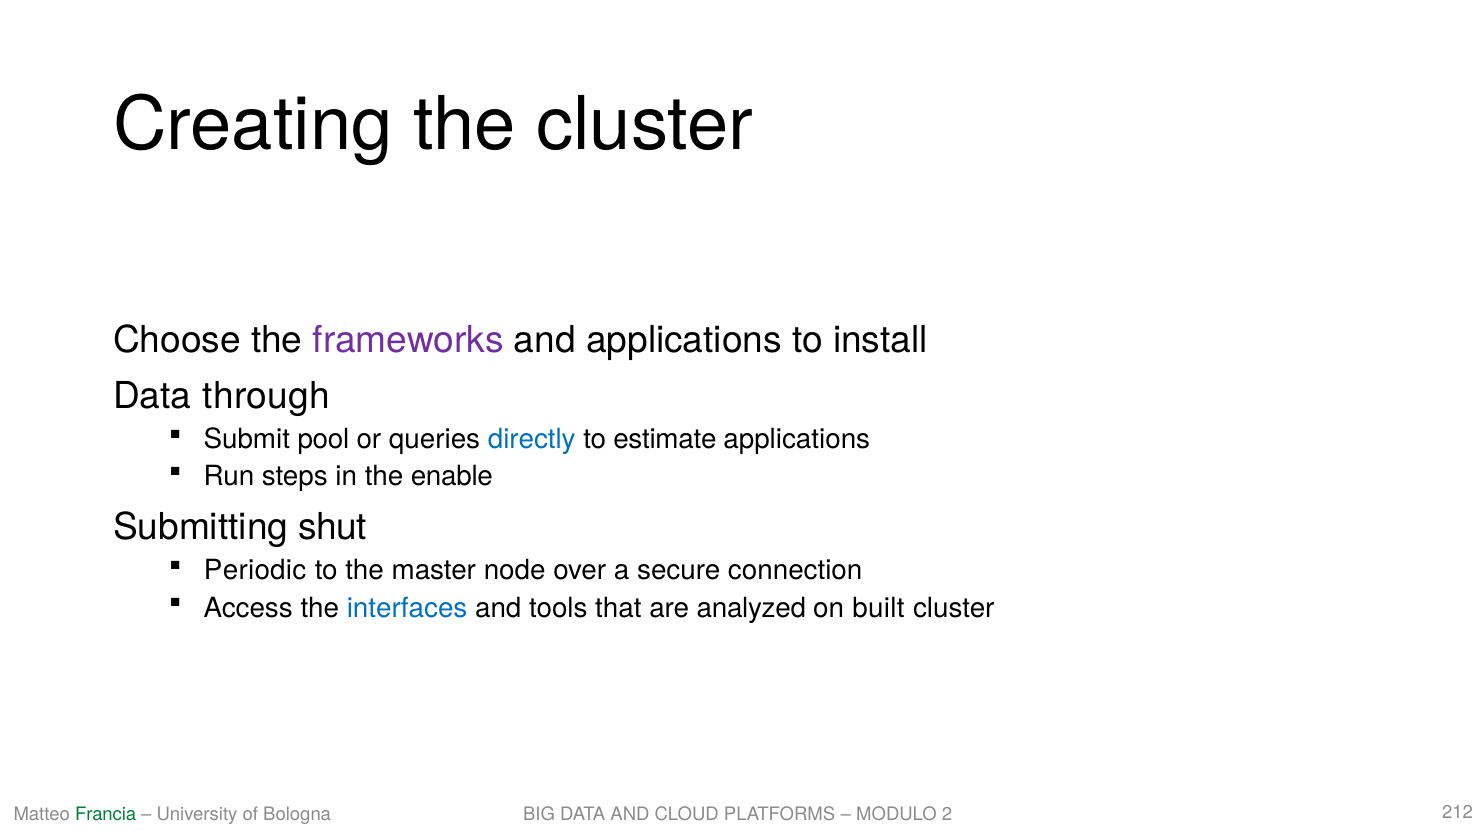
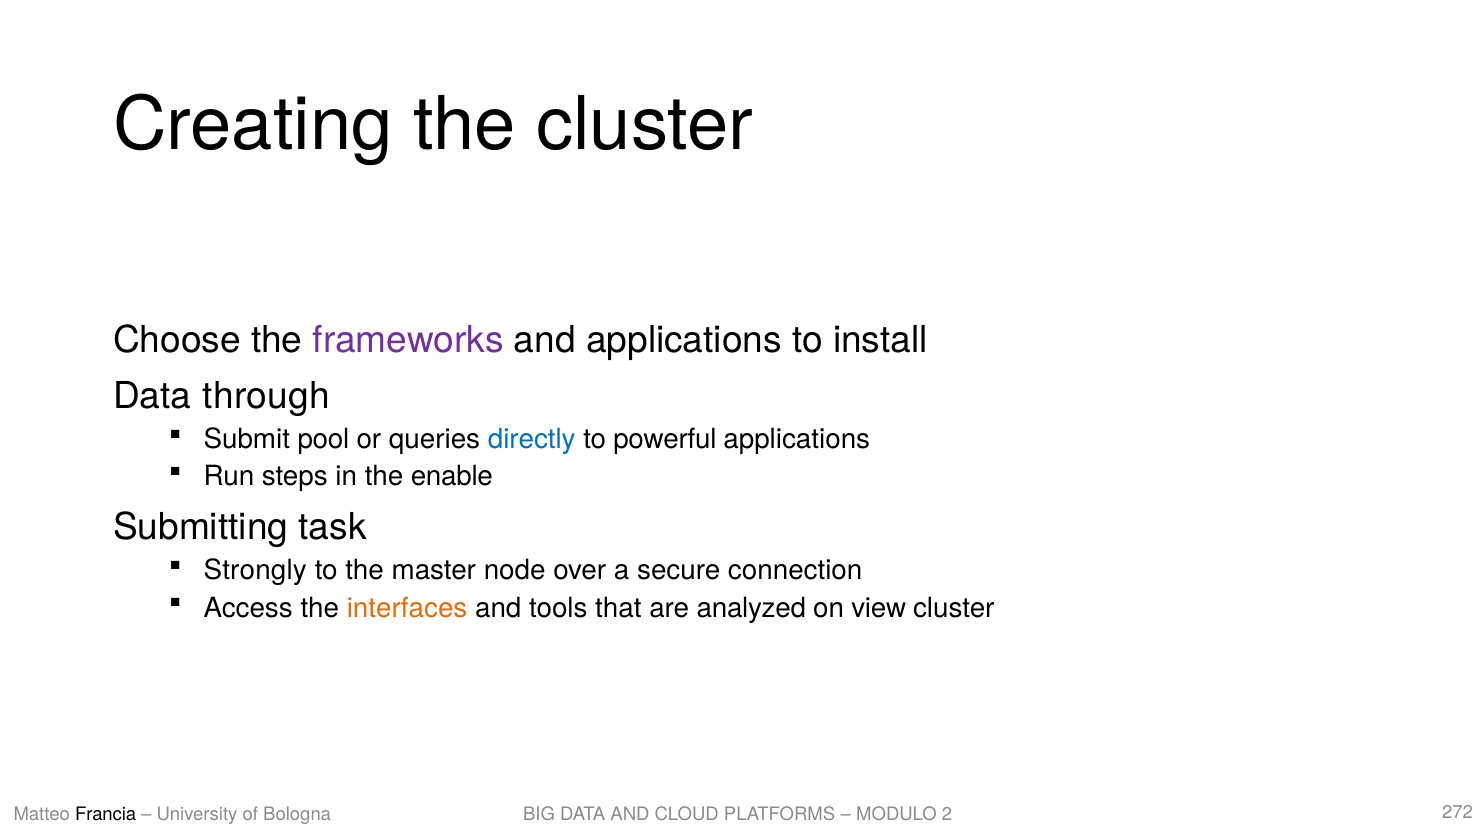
estimate: estimate -> powerful
shut: shut -> task
Periodic: Periodic -> Strongly
interfaces colour: blue -> orange
built: built -> view
Francia colour: green -> black
212: 212 -> 272
